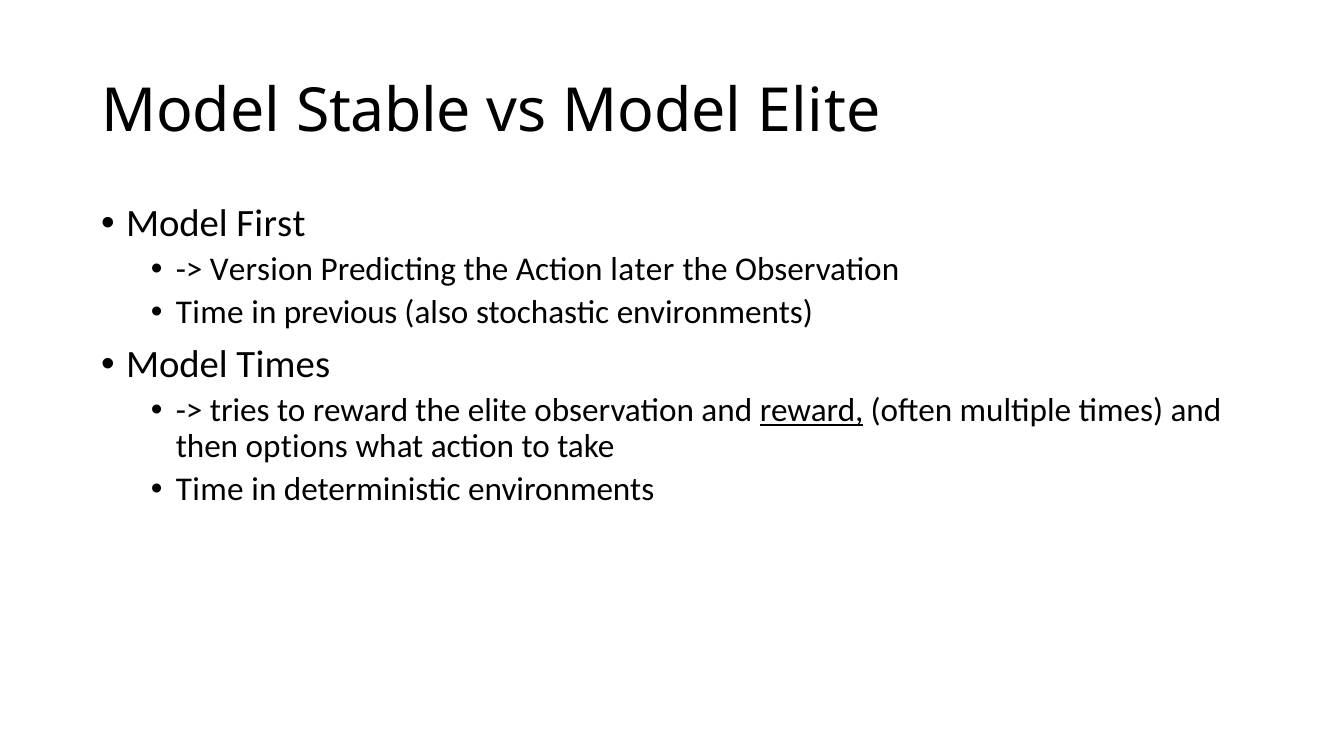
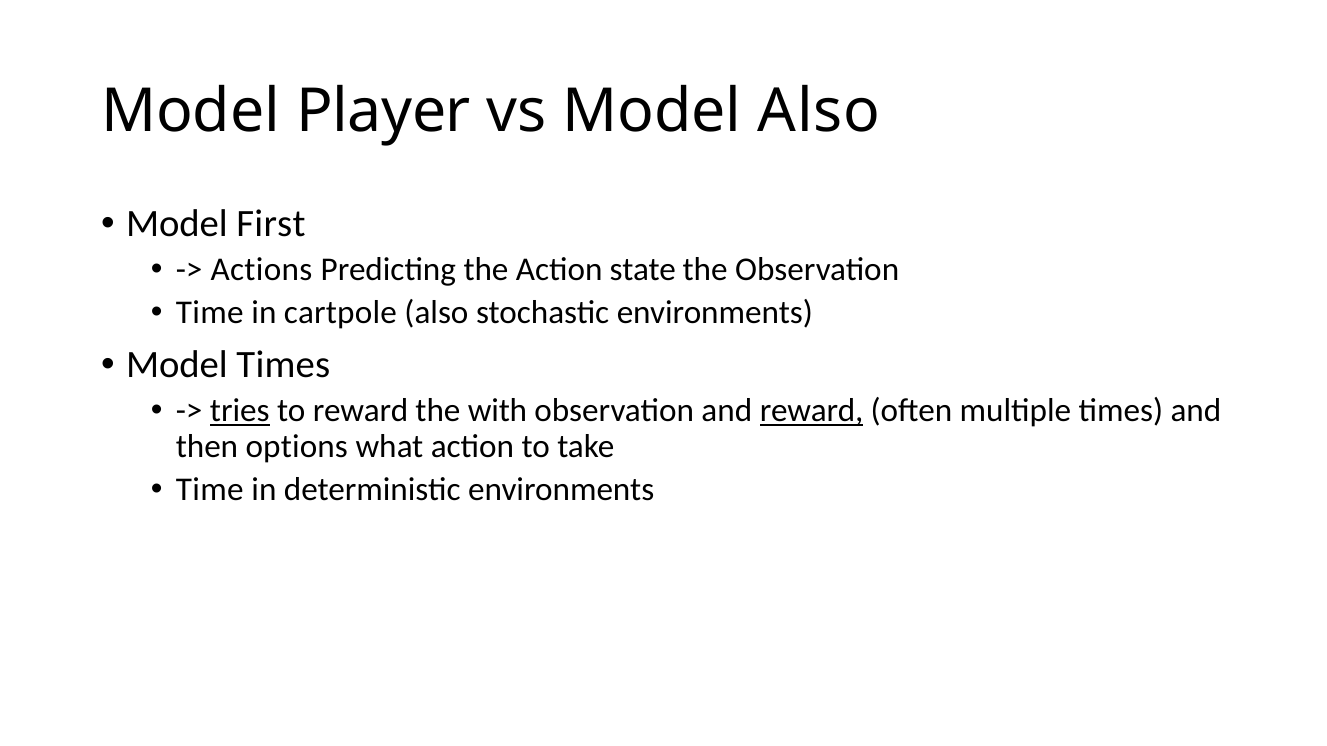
Stable: Stable -> Player
Model Elite: Elite -> Also
Version: Version -> Actions
later: later -> state
previous: previous -> cartpole
tries underline: none -> present
the elite: elite -> with
